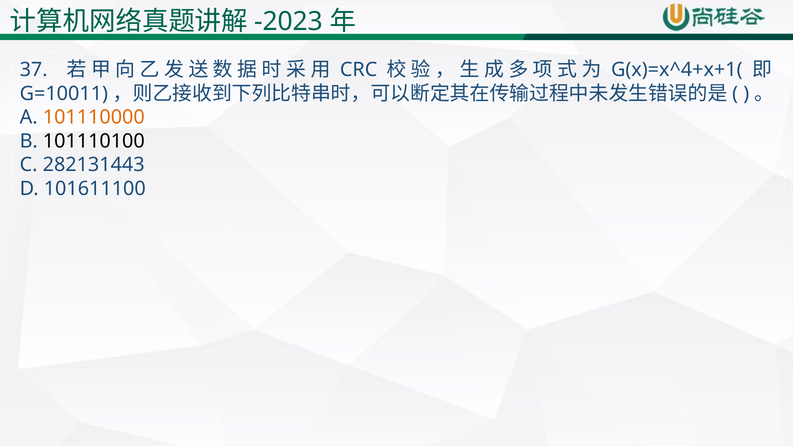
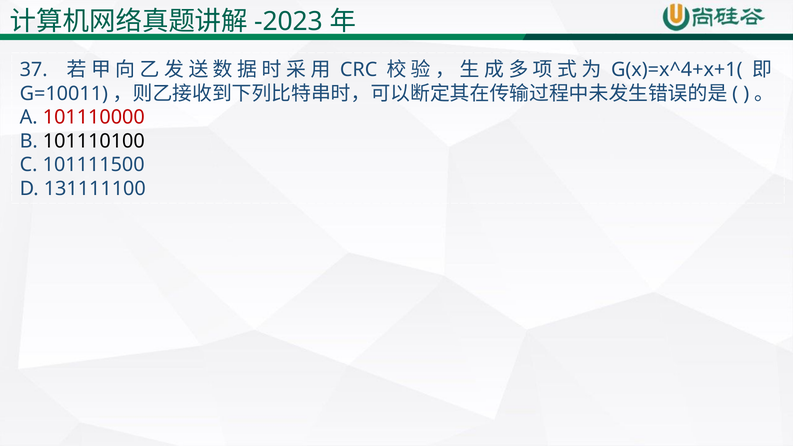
101110000 colour: orange -> red
282131443: 282131443 -> 101111500
101611100: 101611100 -> 131111100
